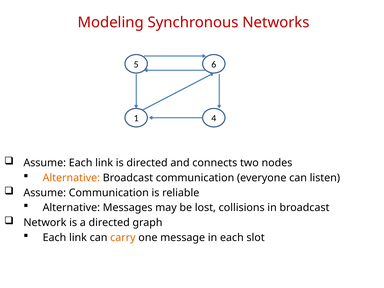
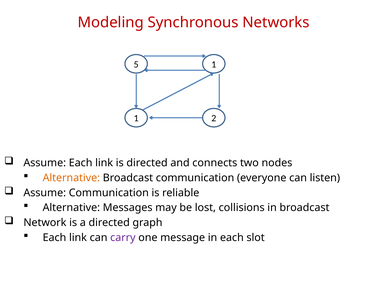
5 6: 6 -> 1
4: 4 -> 2
carry colour: orange -> purple
